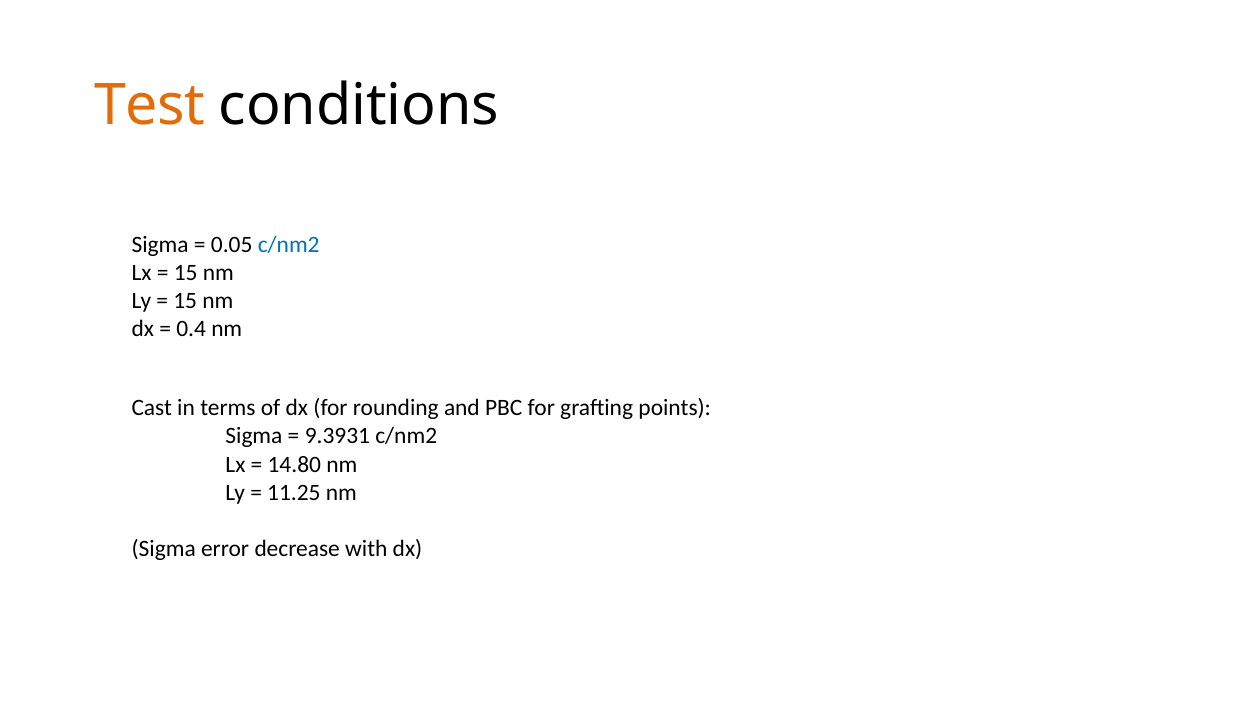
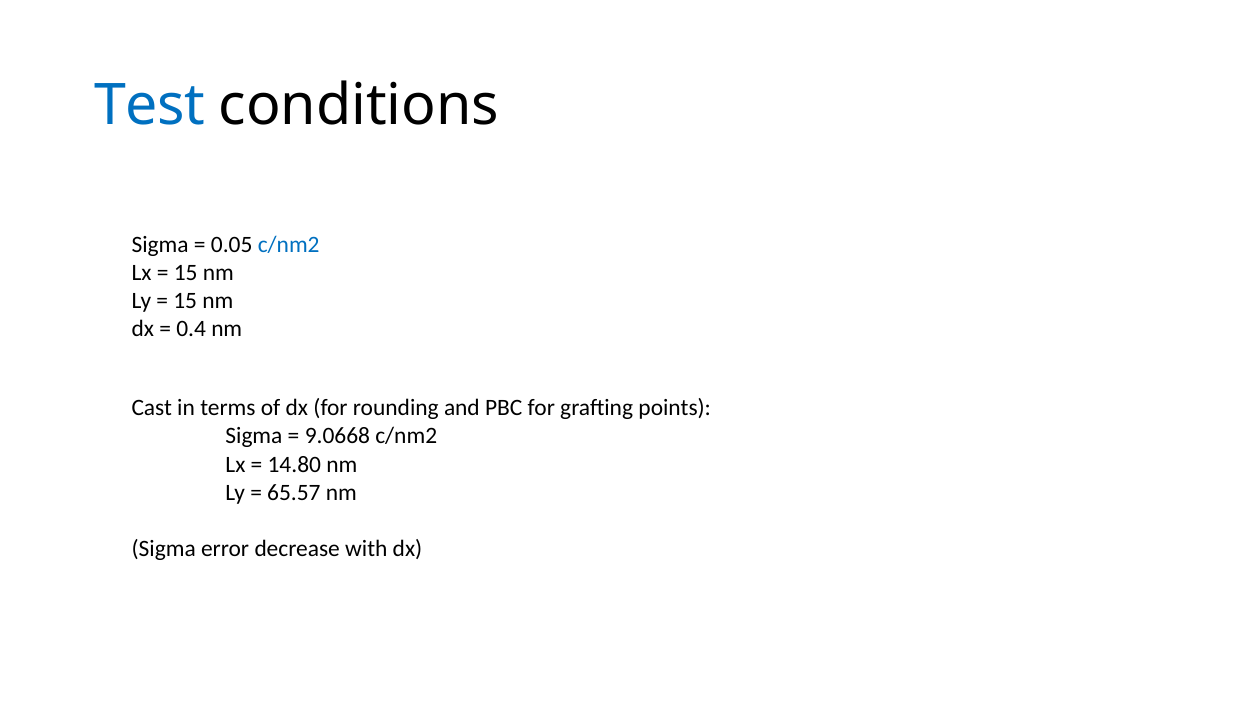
Test colour: orange -> blue
9.3931: 9.3931 -> 9.0668
11.25: 11.25 -> 65.57
